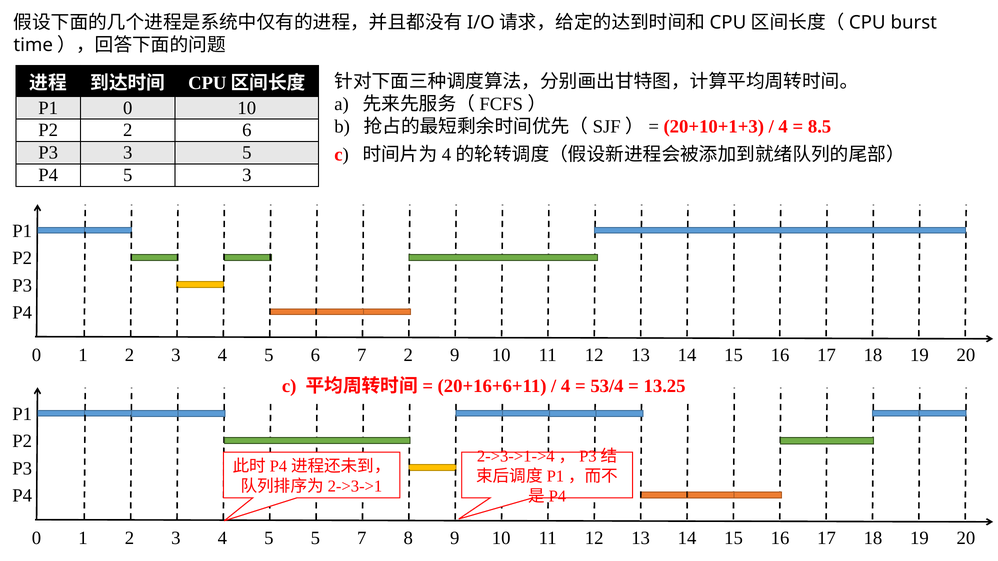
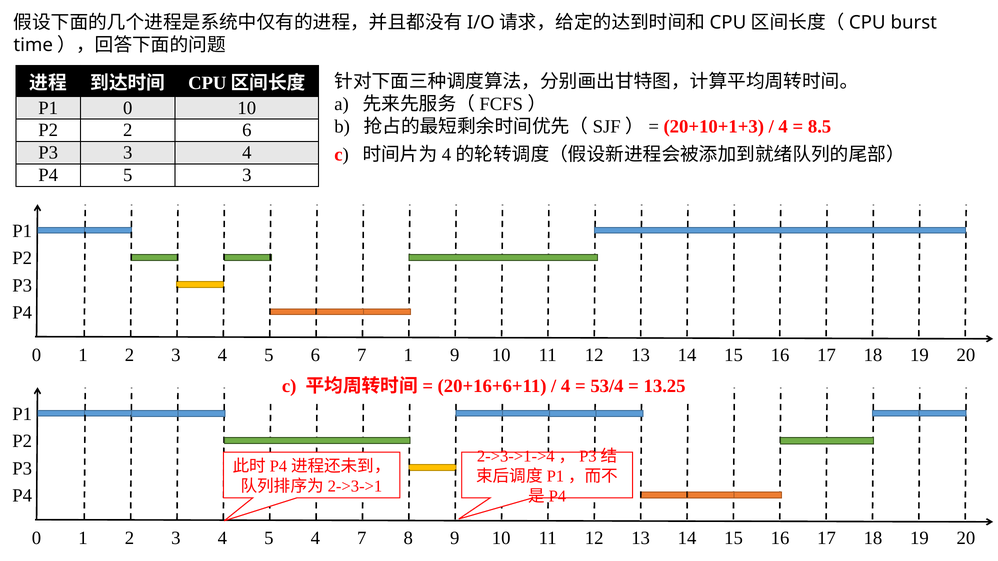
P3 3 5: 5 -> 4
7 2: 2 -> 1
5 5: 5 -> 4
